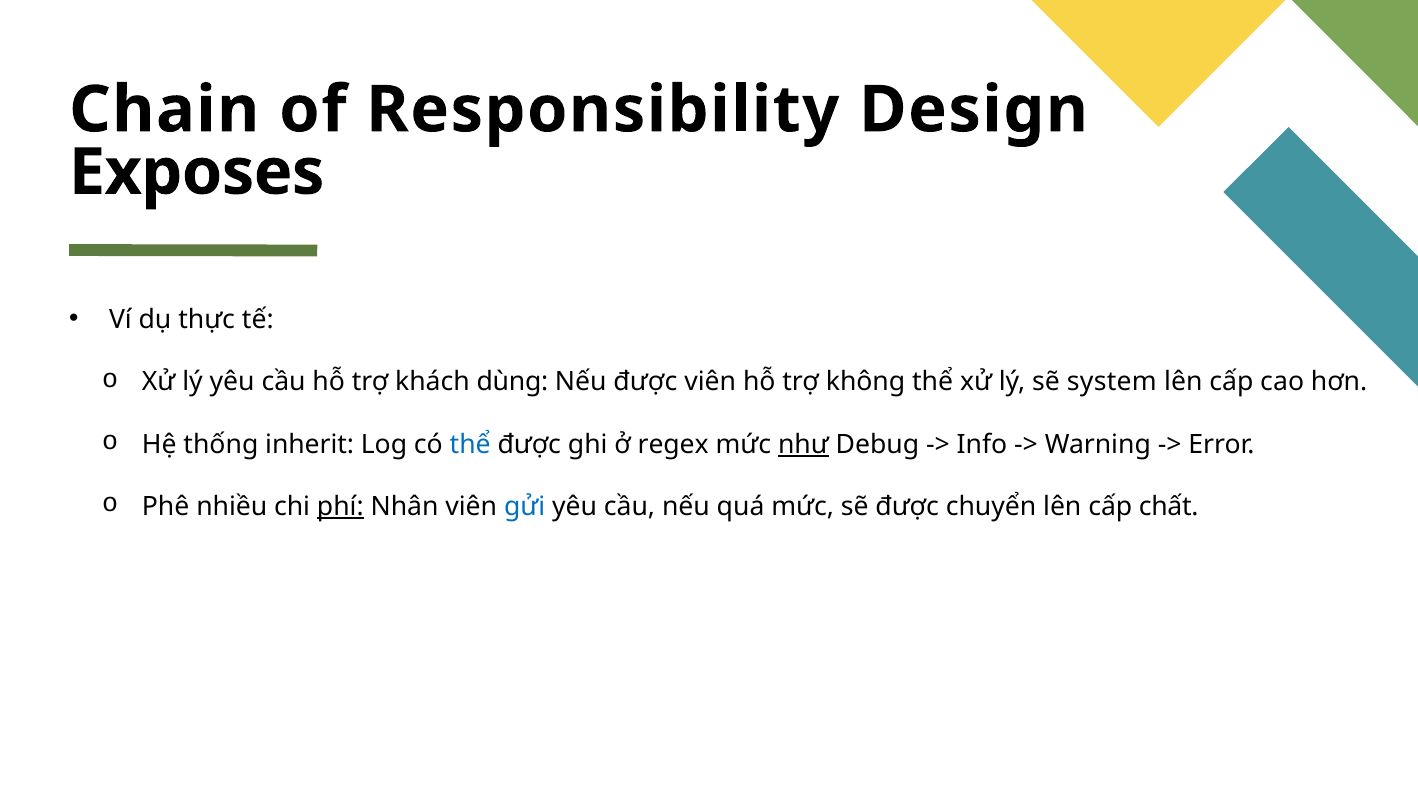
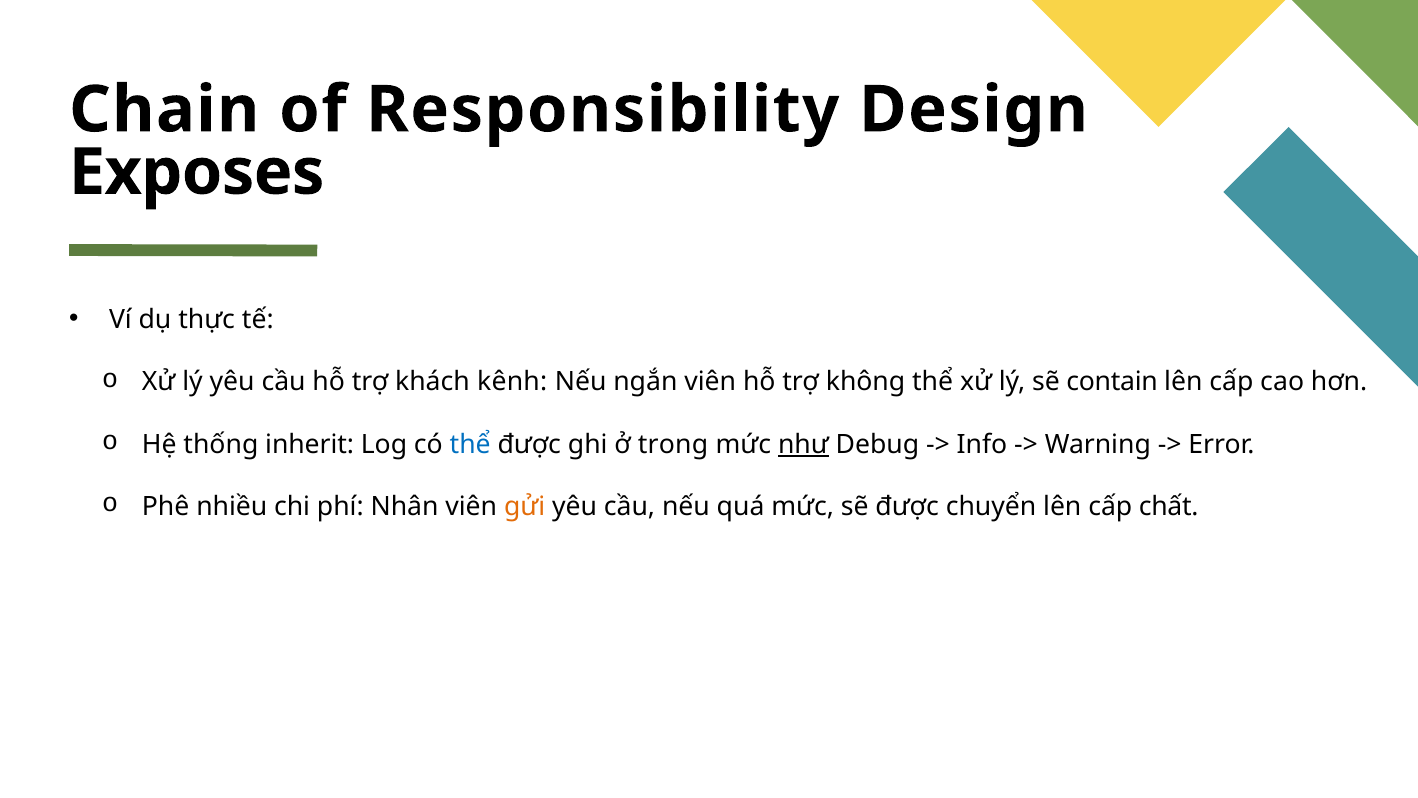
dùng: dùng -> kênh
Nếu được: được -> ngắn
system: system -> contain
regex: regex -> trong
phí underline: present -> none
gửi colour: blue -> orange
